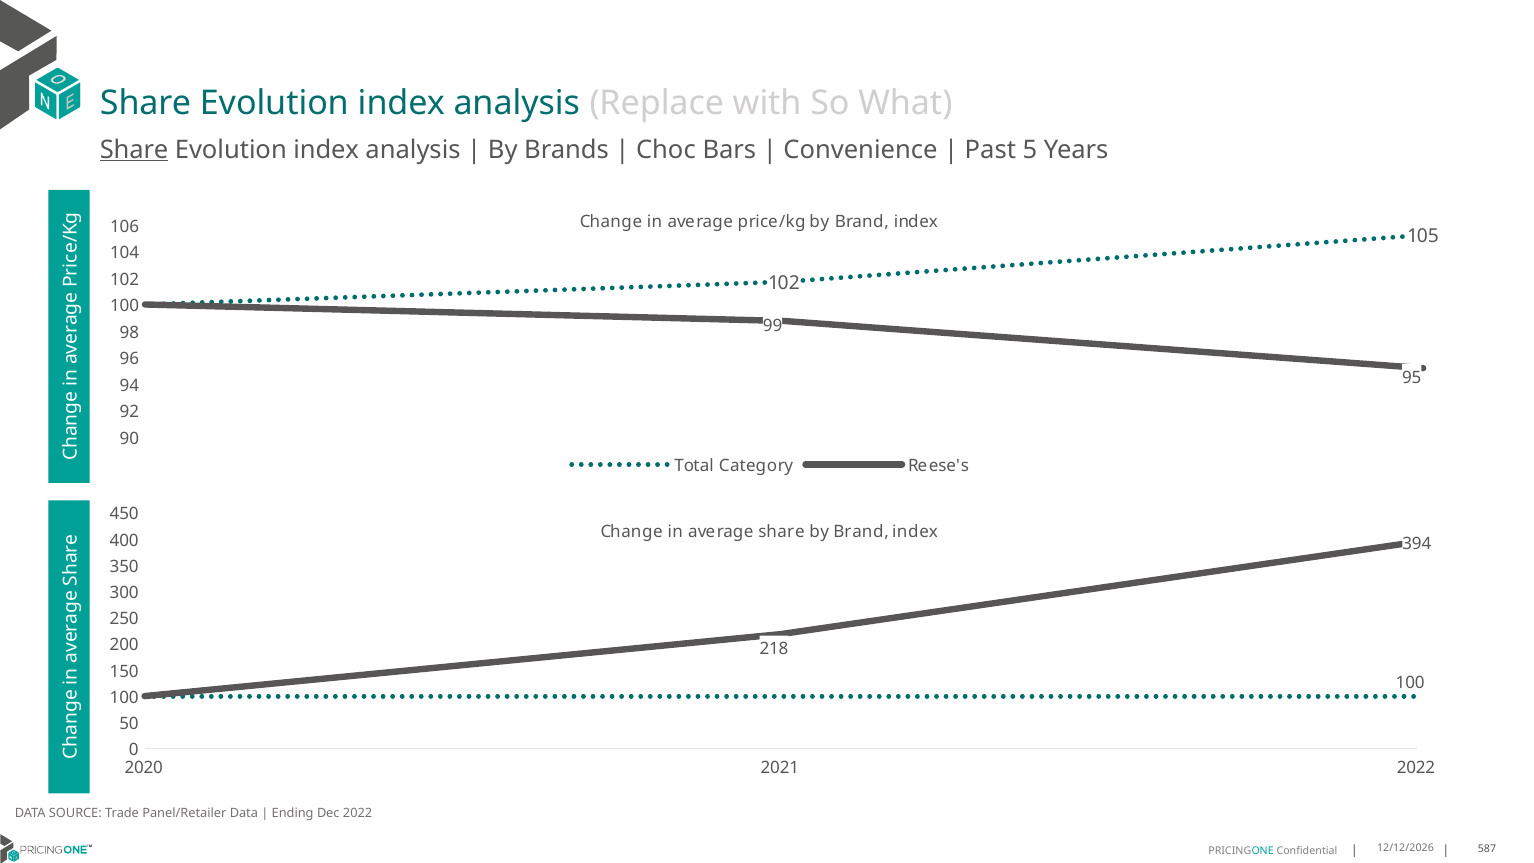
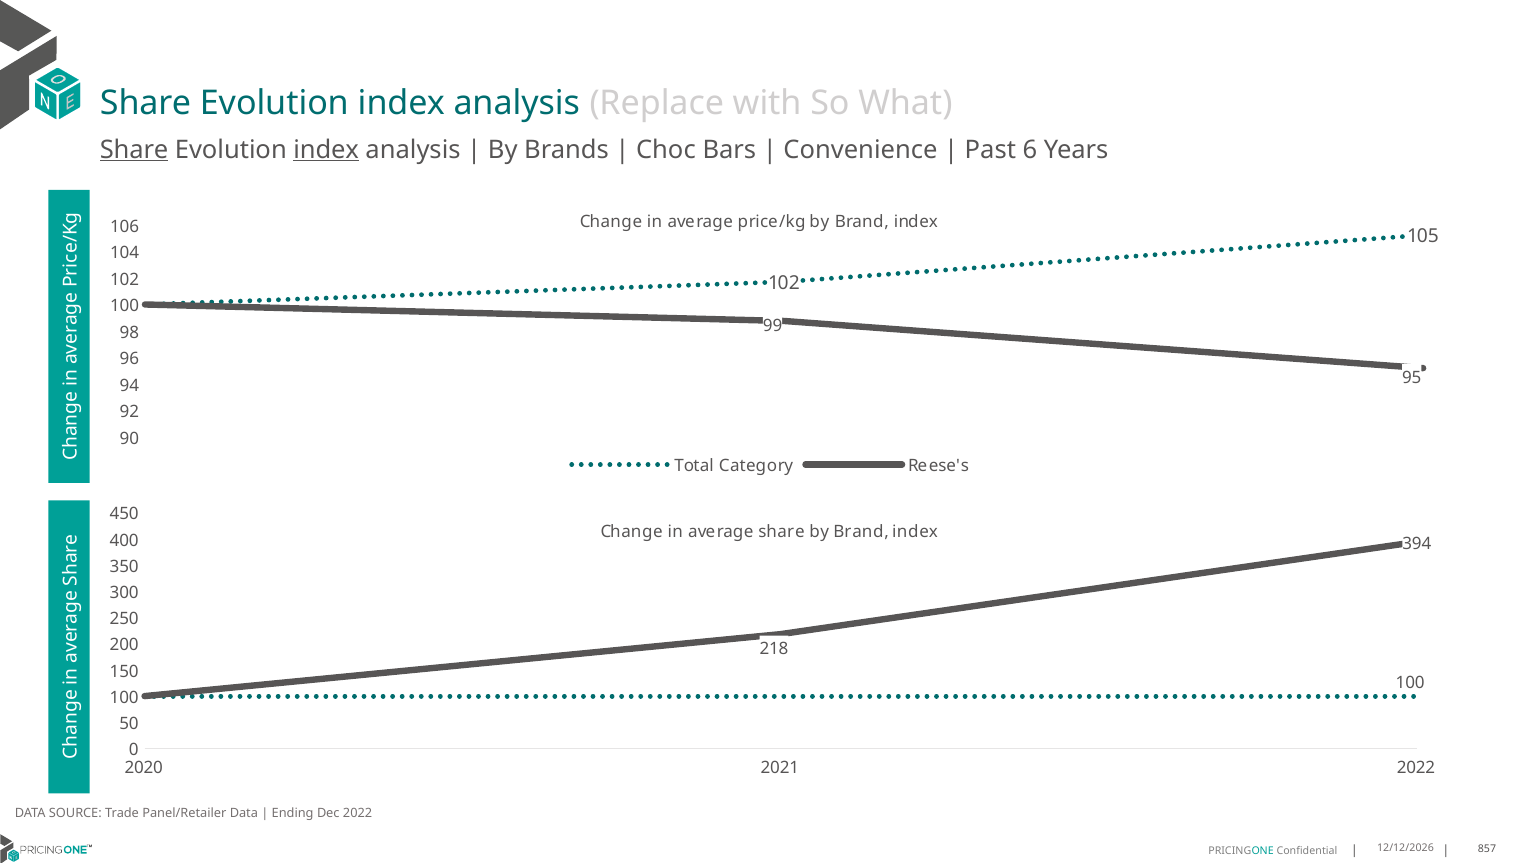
index at (326, 150) underline: none -> present
5: 5 -> 6
587: 587 -> 857
